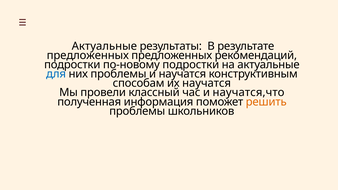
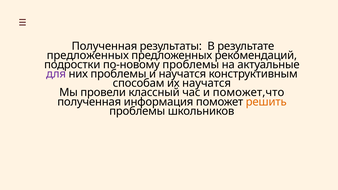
Актуальные at (104, 46): Актуальные -> Полученная
по-новому подростки: подростки -> проблемы
для colour: blue -> purple
научатся,что: научатся,что -> поможет,что
